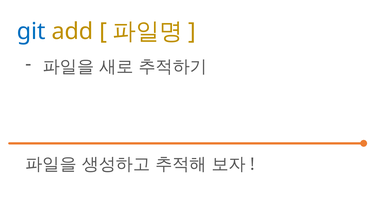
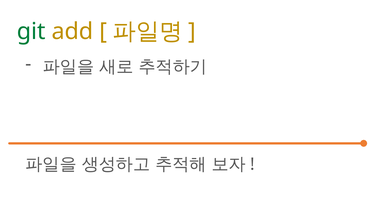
git colour: blue -> green
